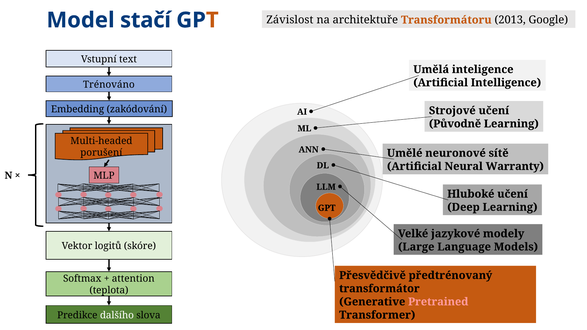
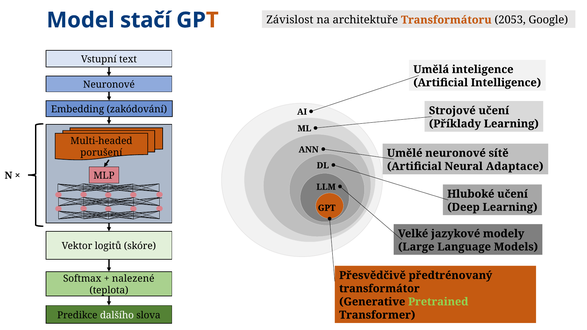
2013: 2013 -> 2053
Trénováno at (109, 85): Trénováno -> Neuronové
Původně: Původně -> Příklady
Warranty: Warranty -> Adaptace
attention: attention -> nalezené
Pretrained colour: pink -> light green
